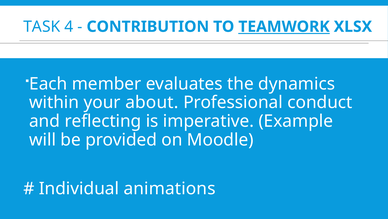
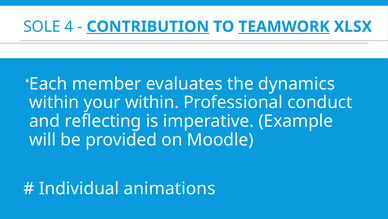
TASK: TASK -> SOLE
CONTRIBUTION underline: none -> present
your about: about -> within
